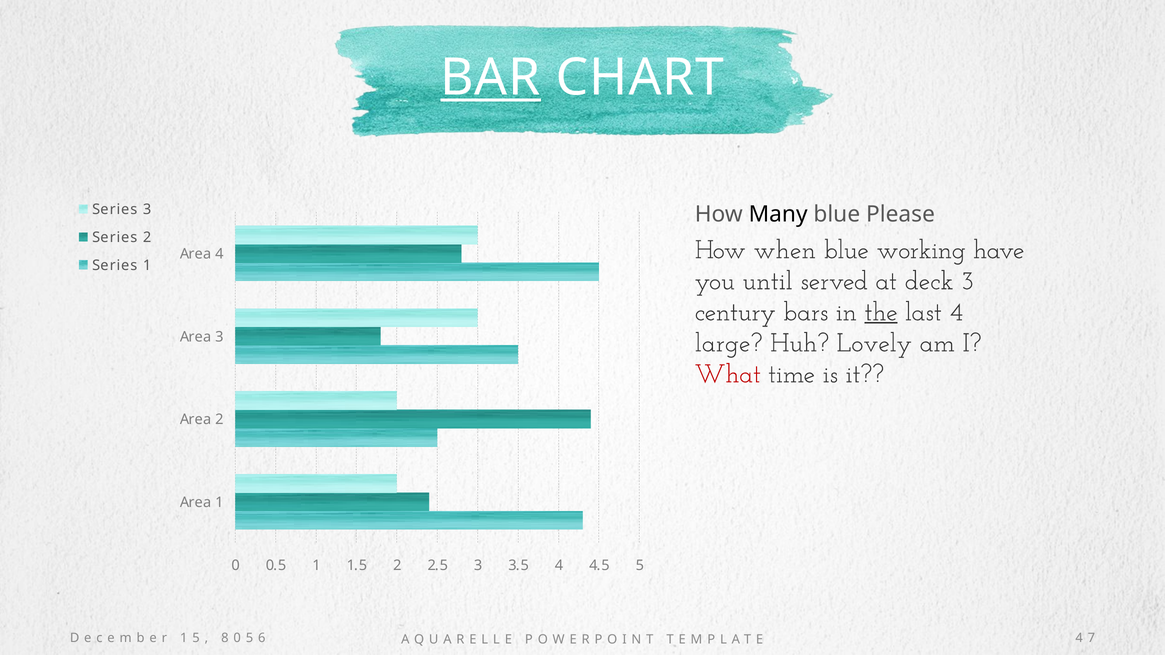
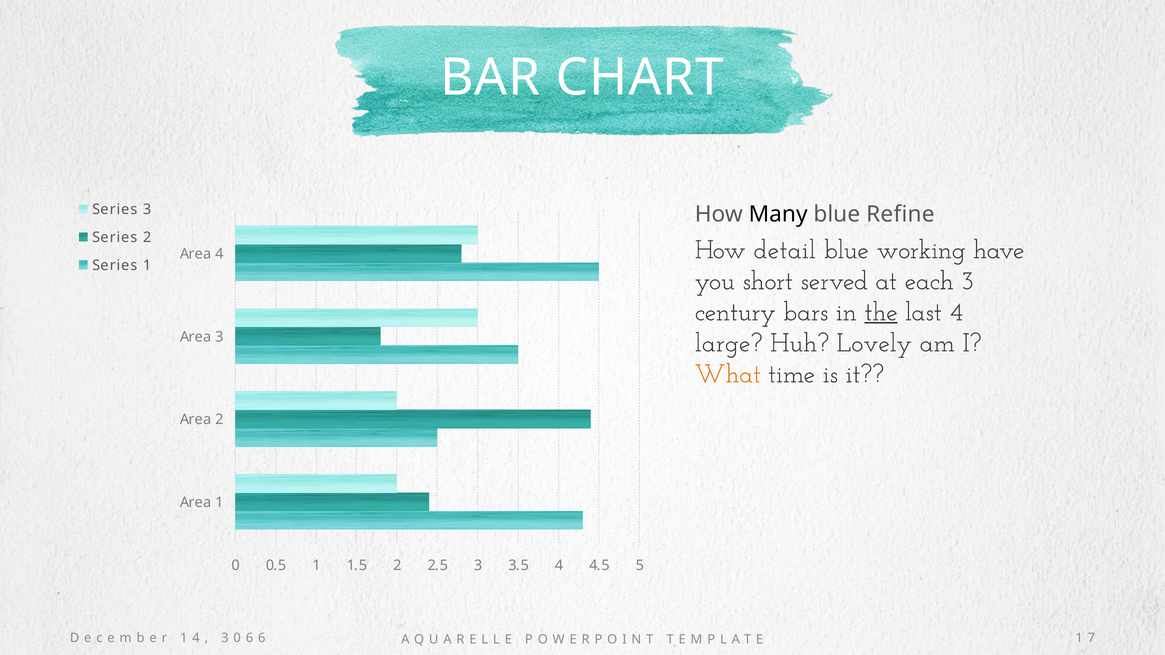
BAR underline: present -> none
Please: Please -> Refine
when: when -> detail
until: until -> short
deck: deck -> each
What colour: red -> orange
1 5: 5 -> 4
8 at (225, 638): 8 -> 3
5 at (249, 638): 5 -> 6
4 at (1079, 638): 4 -> 1
